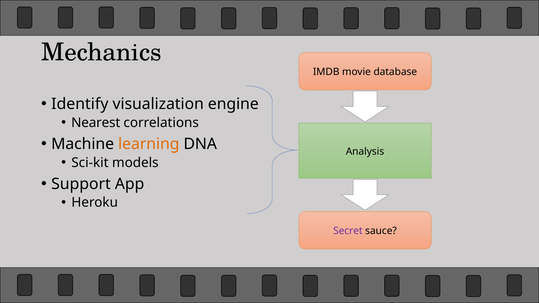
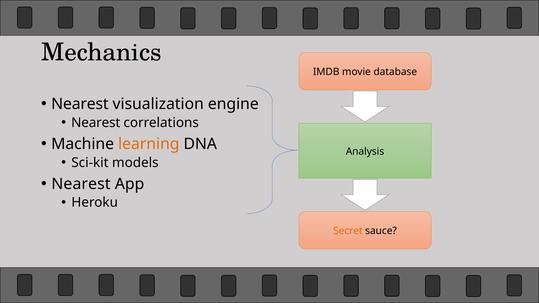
Identify at (80, 104): Identify -> Nearest
Support at (81, 184): Support -> Nearest
Secret colour: purple -> orange
